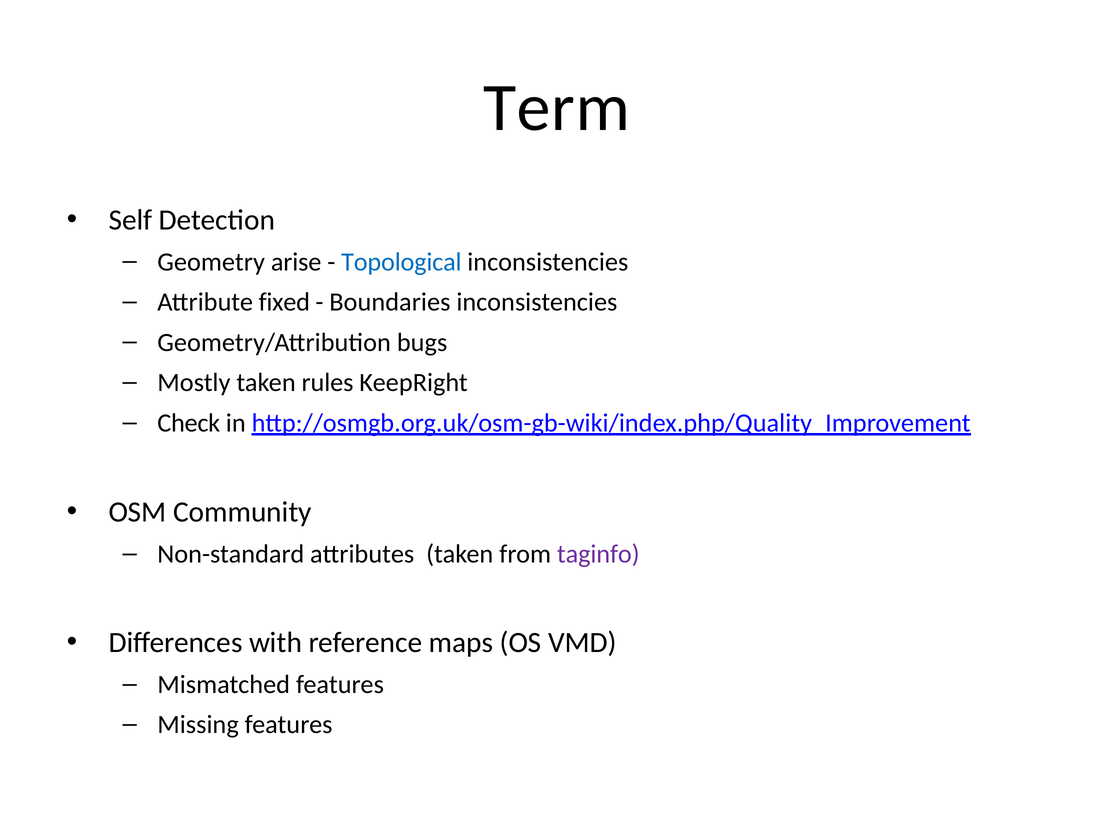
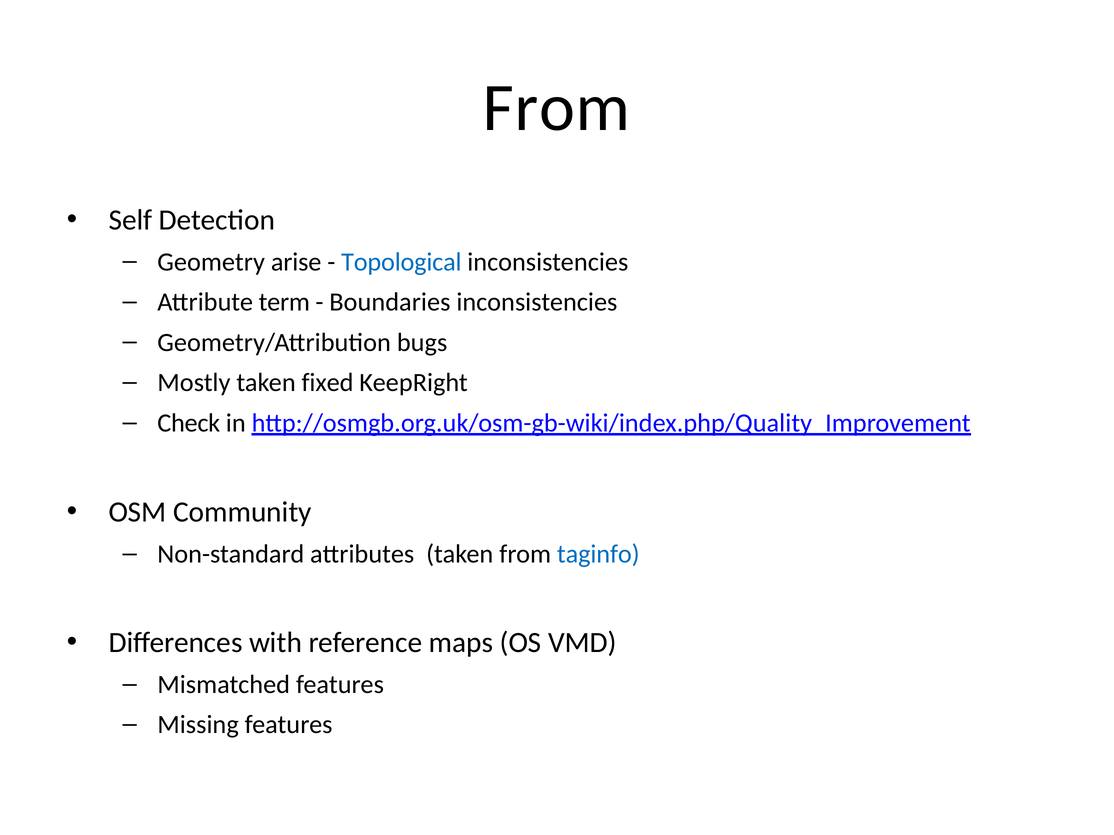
Term at (557, 108): Term -> From
fixed: fixed -> term
rules: rules -> fixed
taginfo colour: purple -> blue
